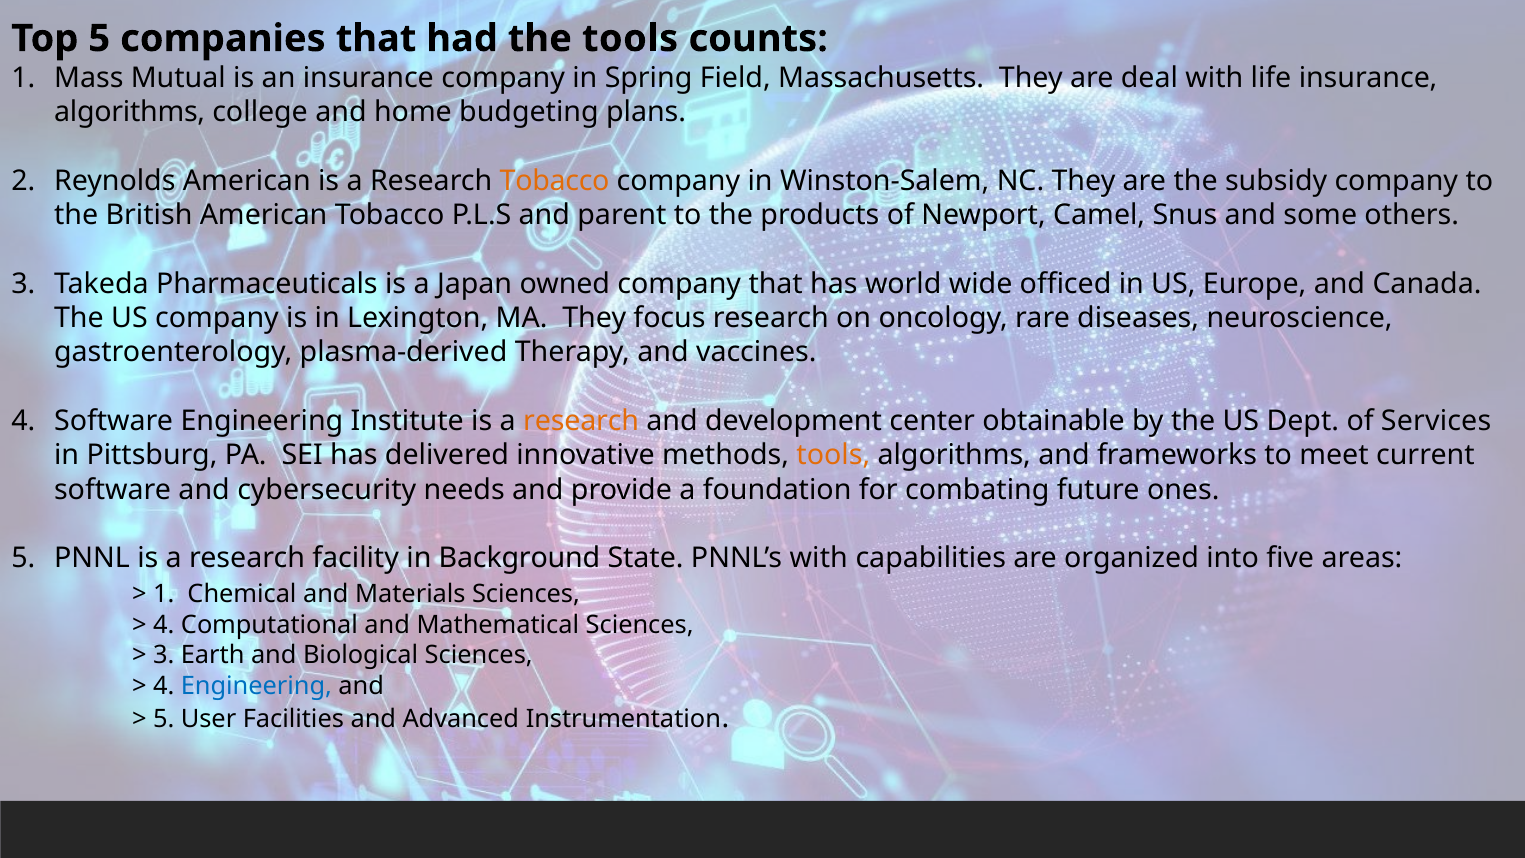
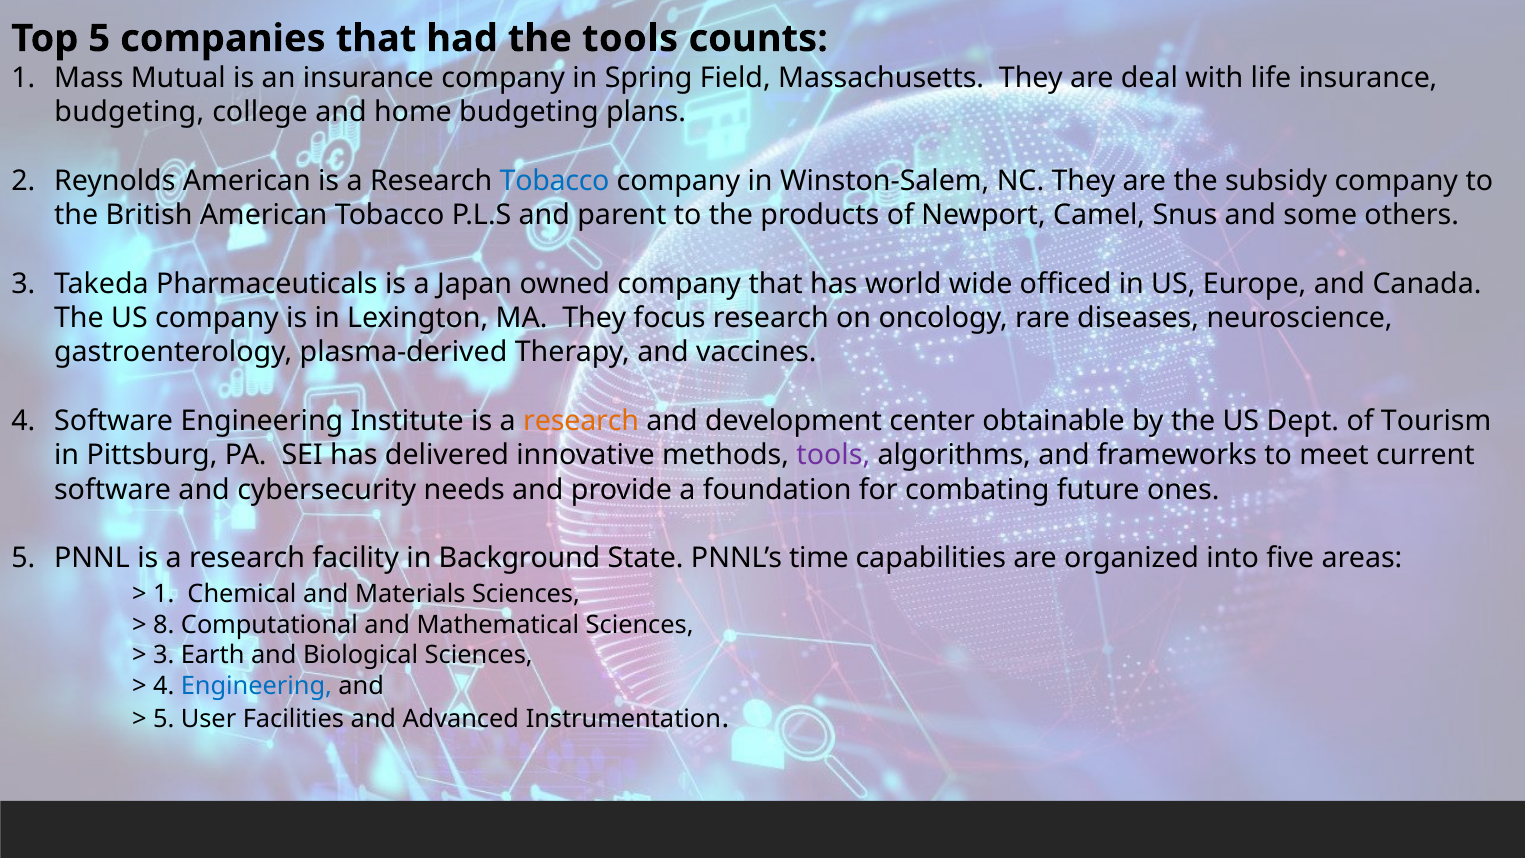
algorithms at (130, 112): algorithms -> budgeting
Tobacco at (555, 181) colour: orange -> blue
Services: Services -> Tourism
tools at (833, 455) colour: orange -> purple
PNNL’s with: with -> time
4 at (164, 625): 4 -> 8
